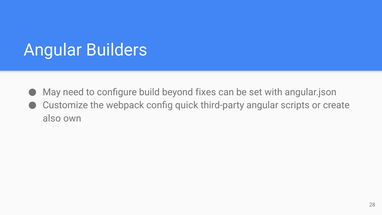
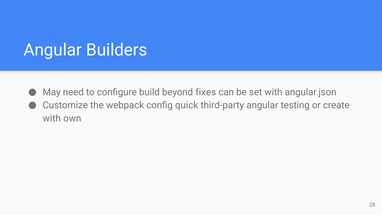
scripts: scripts -> testing
also at (52, 118): also -> with
